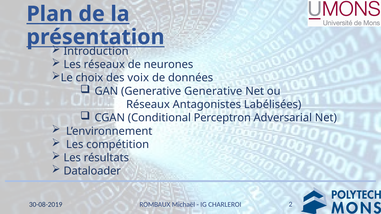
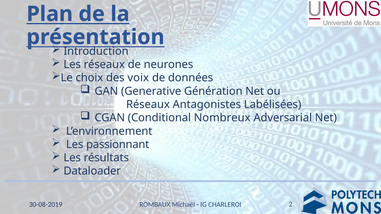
Generative Generative: Generative -> Génération
Perceptron: Perceptron -> Nombreux
compétition: compétition -> passionnant
